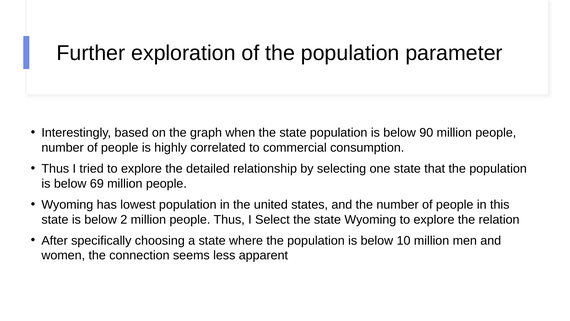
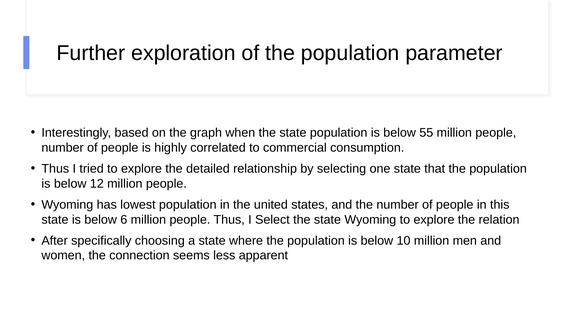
90: 90 -> 55
69: 69 -> 12
2: 2 -> 6
